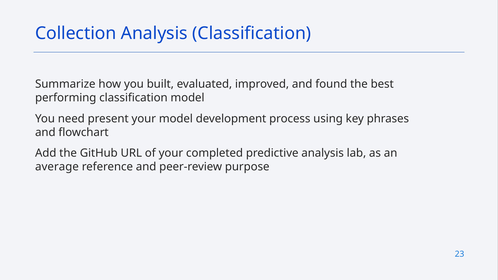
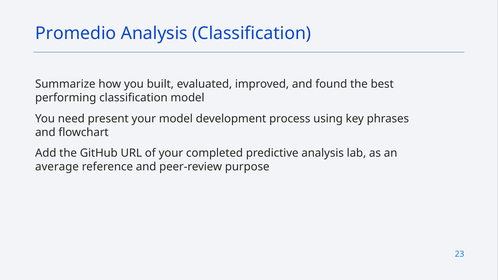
Collection: Collection -> Promedio
